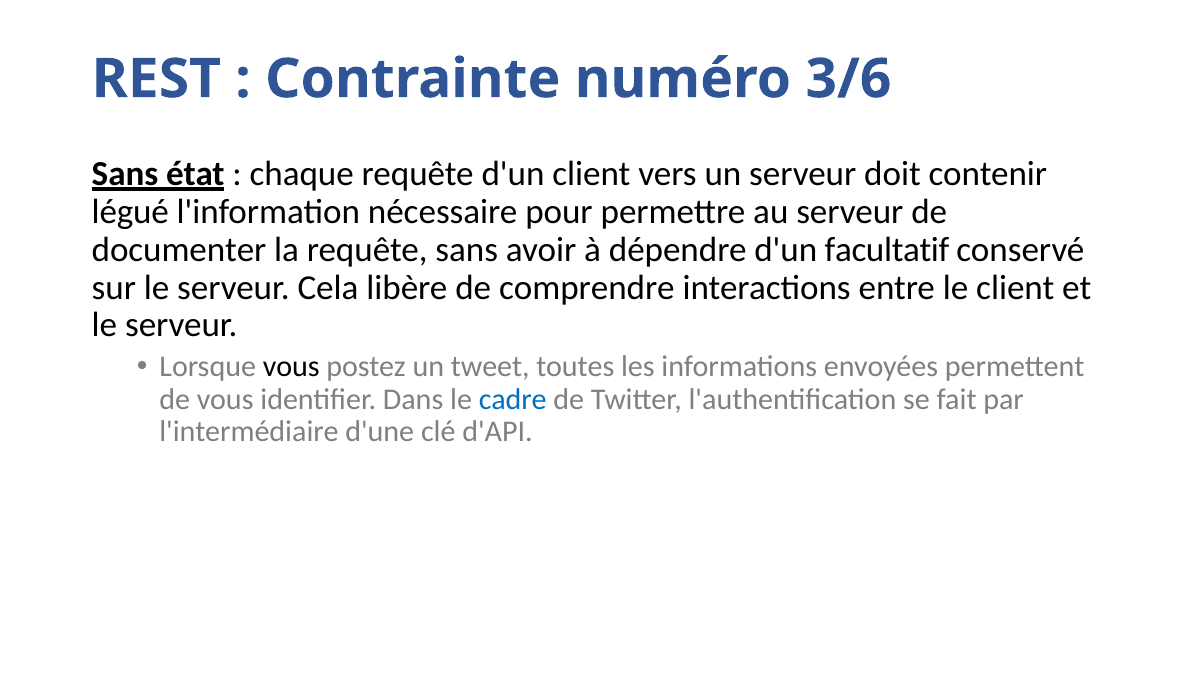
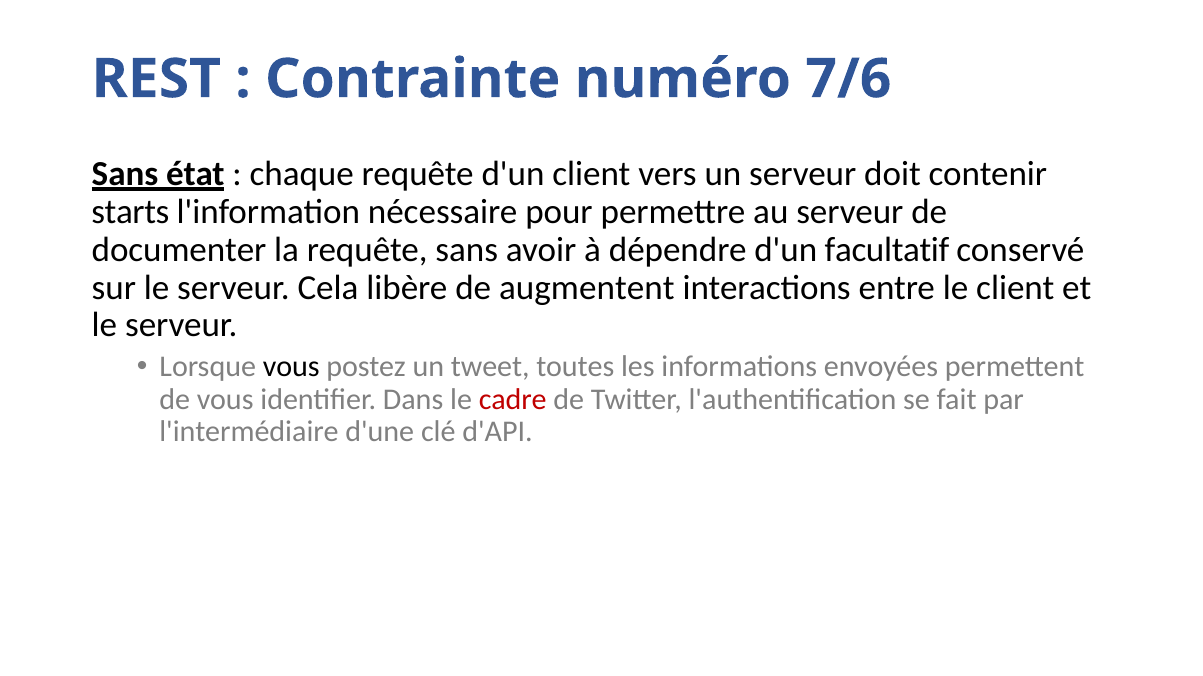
3/6: 3/6 -> 7/6
légué: légué -> starts
comprendre: comprendre -> augmentent
cadre colour: blue -> red
